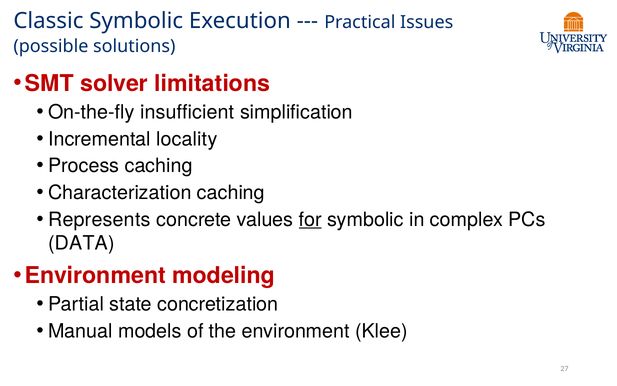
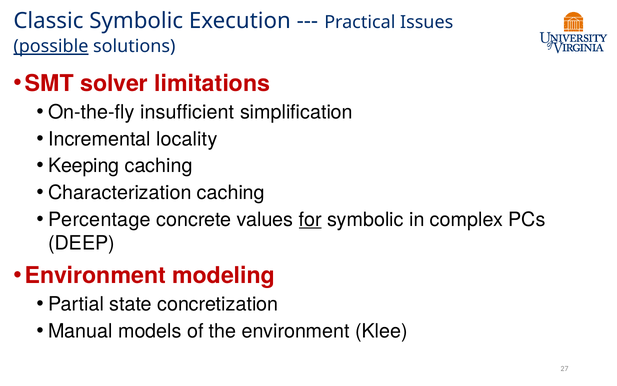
possible underline: none -> present
Process: Process -> Keeping
Represents: Represents -> Percentage
DATA: DATA -> DEEP
